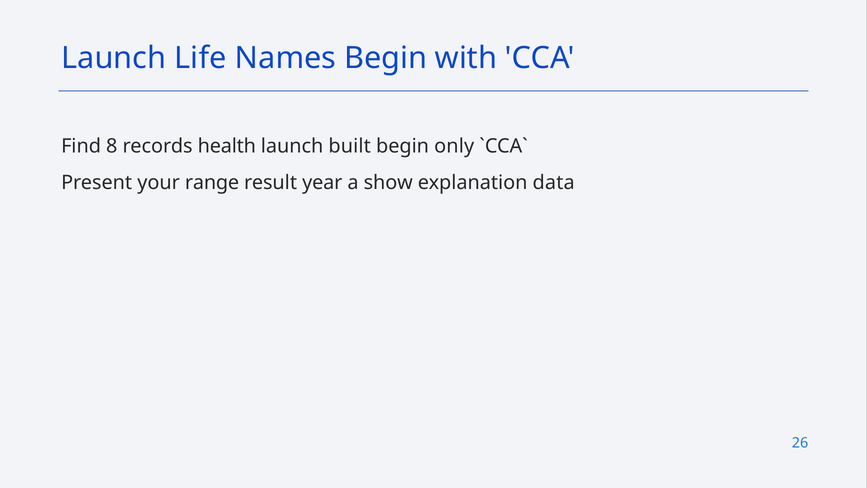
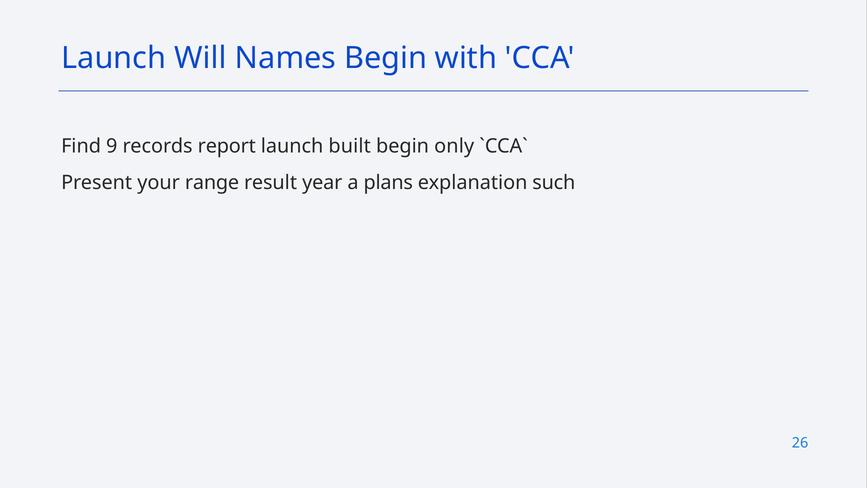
Life: Life -> Will
8: 8 -> 9
health: health -> report
show: show -> plans
data: data -> such
